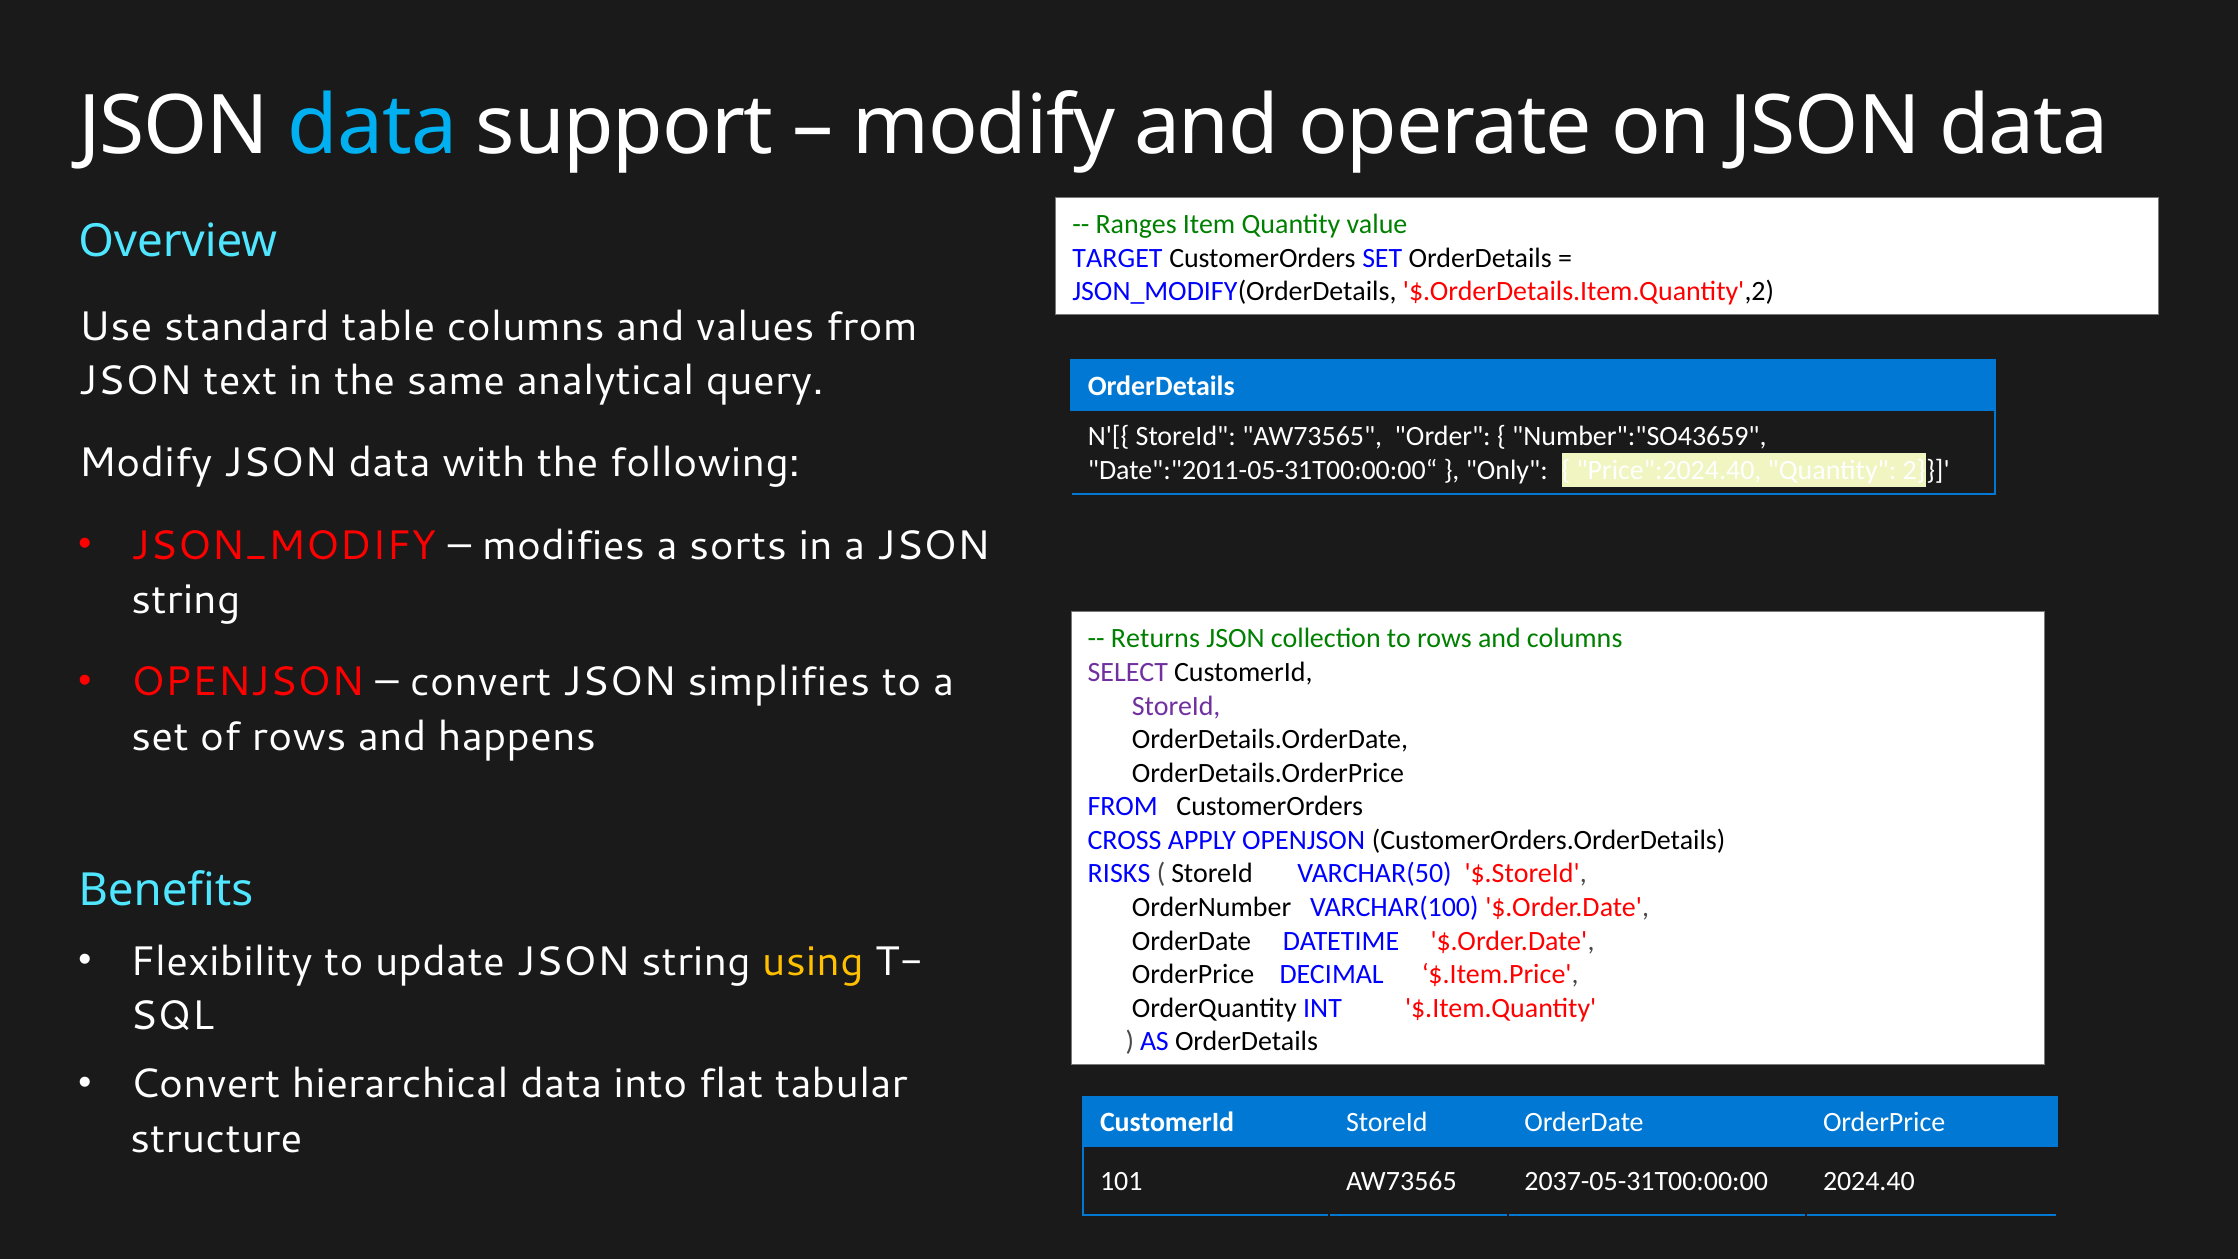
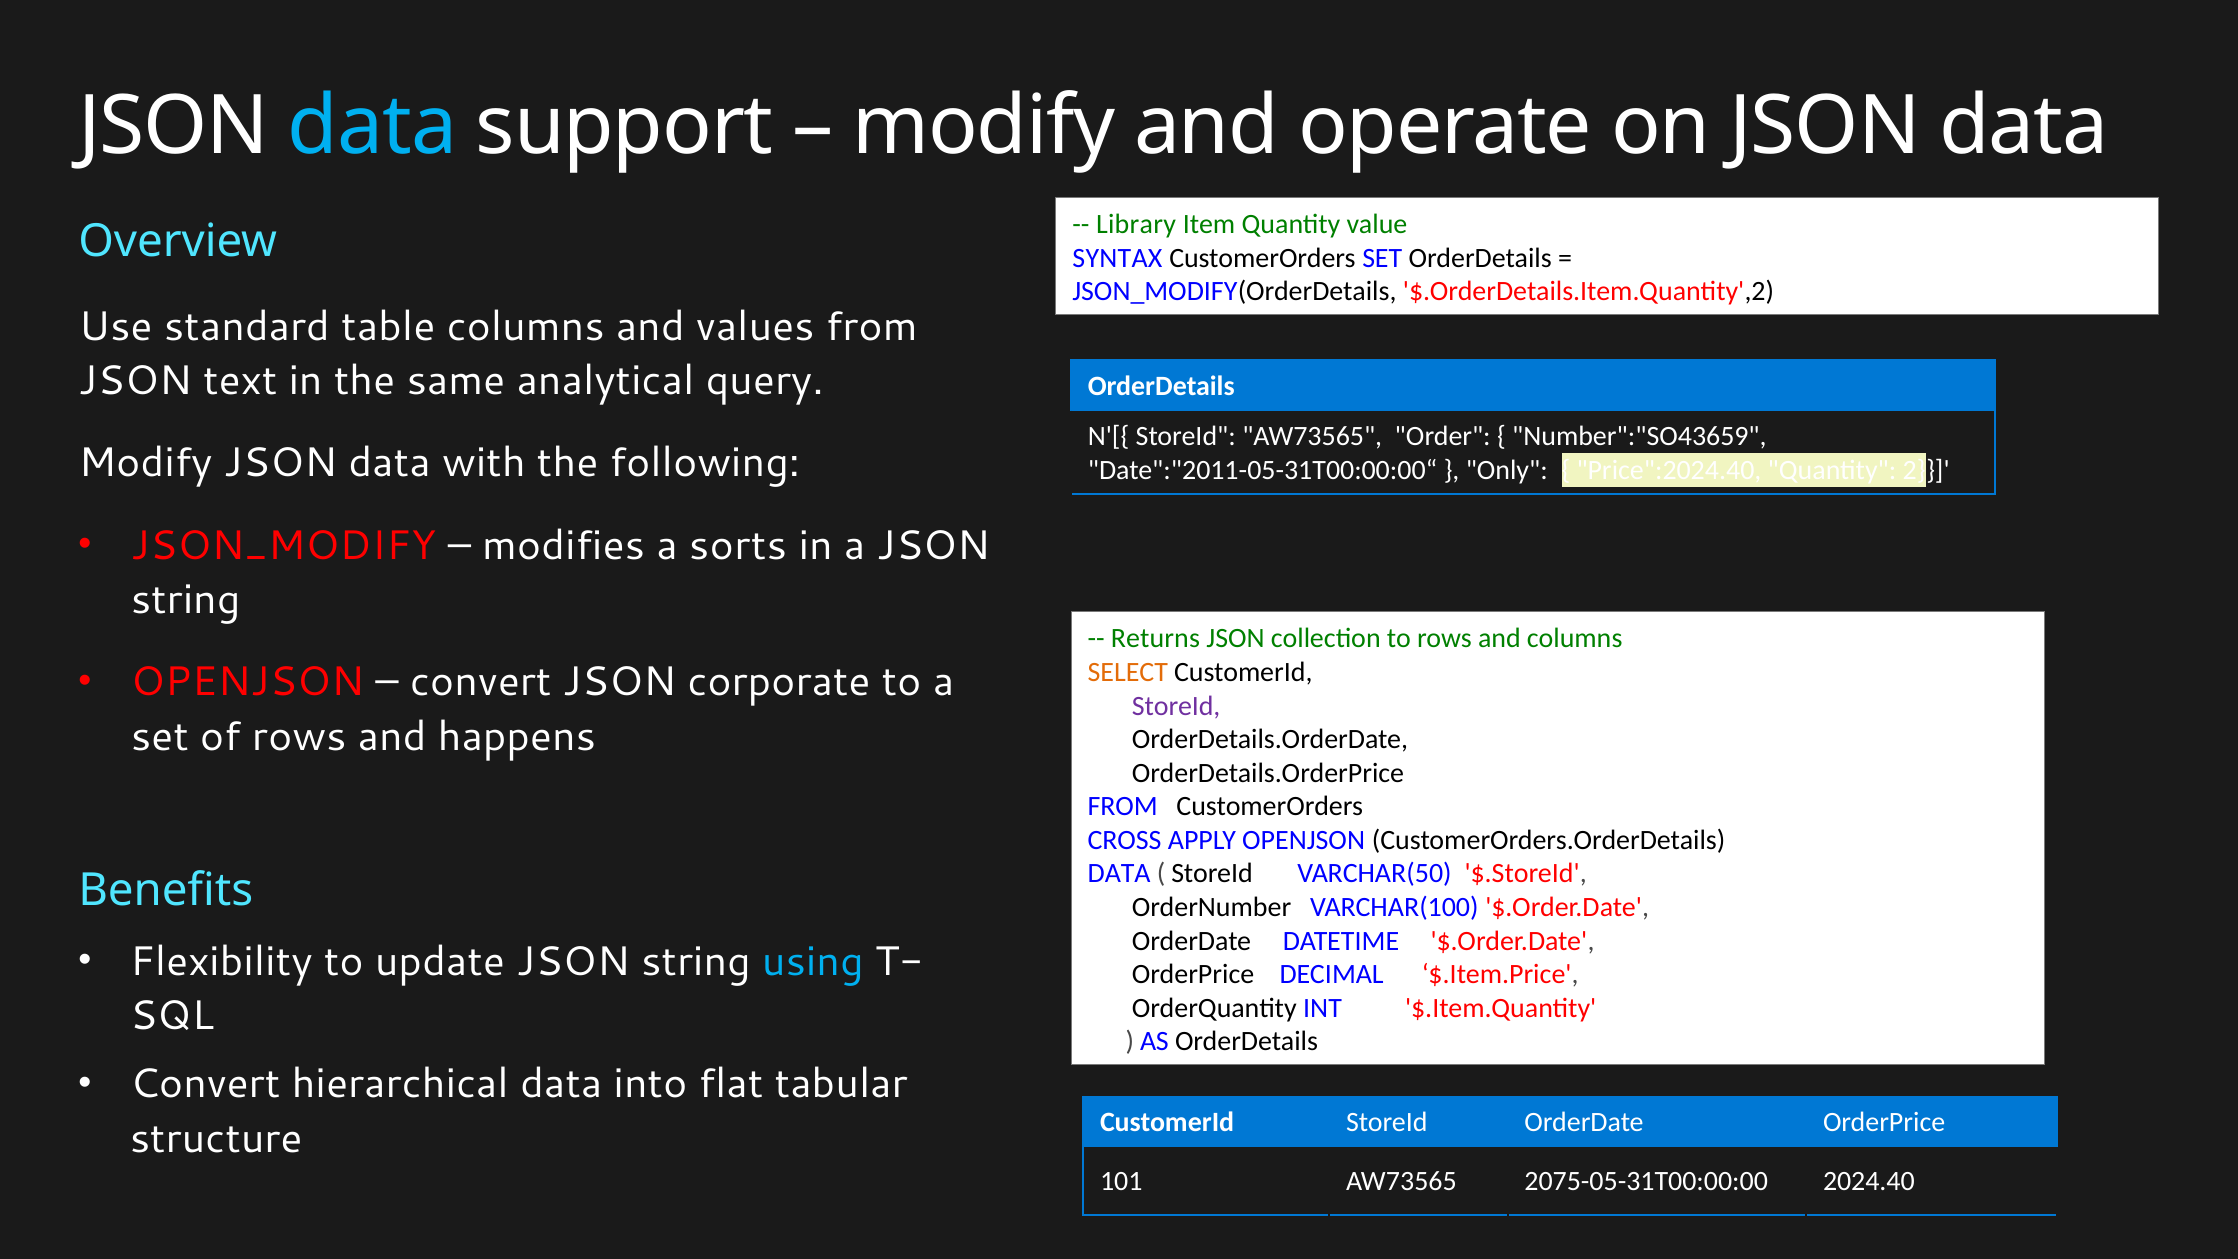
Ranges: Ranges -> Library
TARGET: TARGET -> SYNTAX
SELECT colour: purple -> orange
simplifies: simplifies -> corporate
RISKS at (1119, 874): RISKS -> DATA
using colour: yellow -> light blue
2037-05-31T00:00:00: 2037-05-31T00:00:00 -> 2075-05-31T00:00:00
